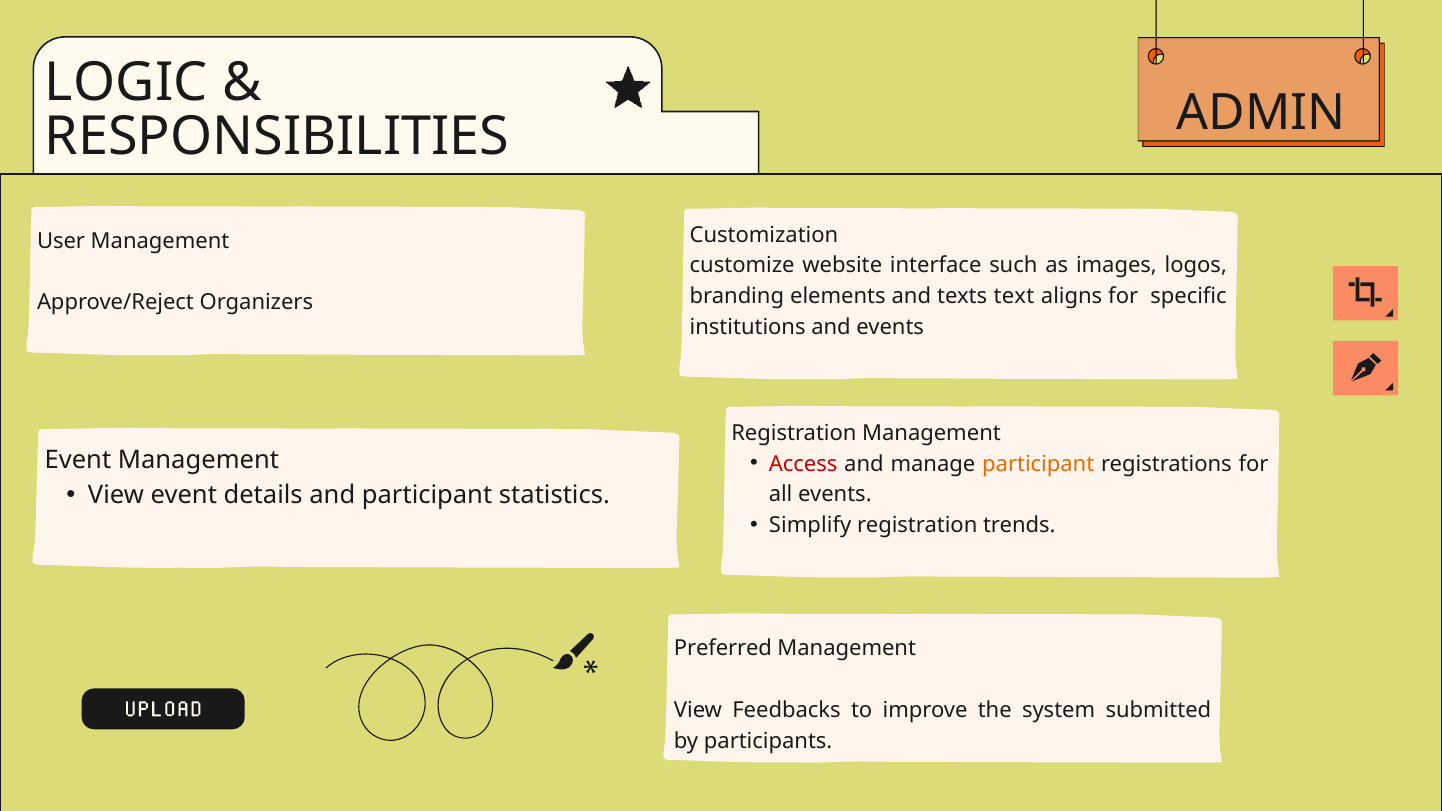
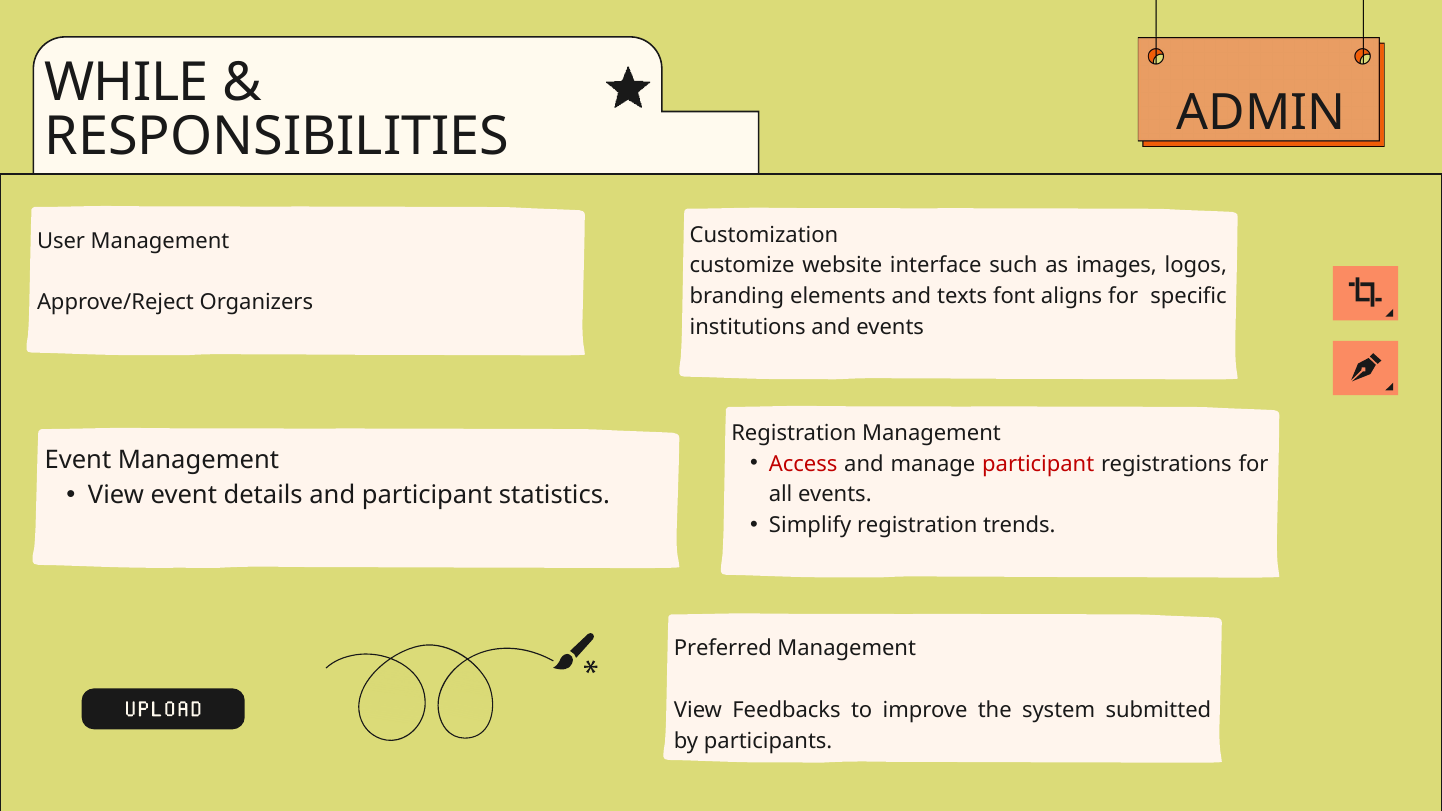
LOGIC: LOGIC -> WHILE
text: text -> font
participant at (1038, 464) colour: orange -> red
